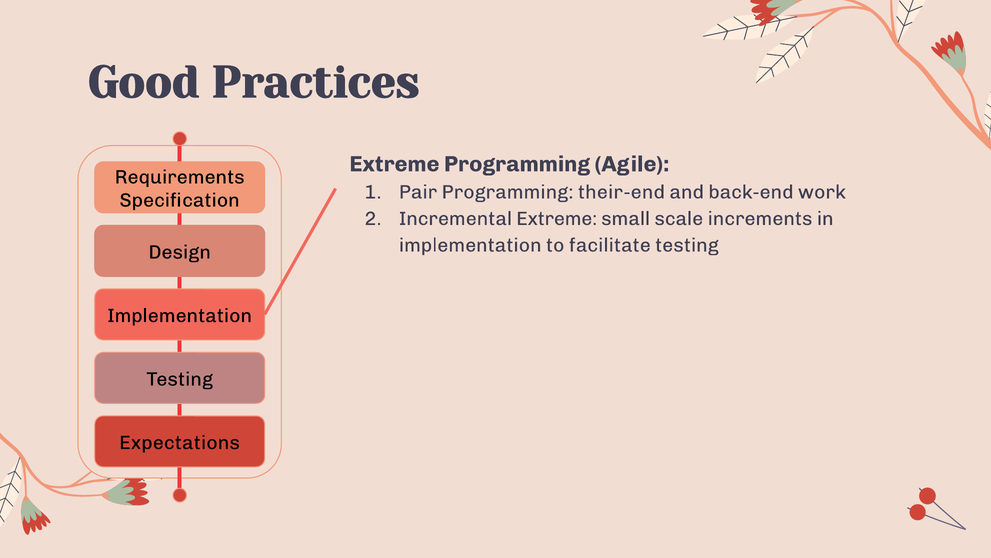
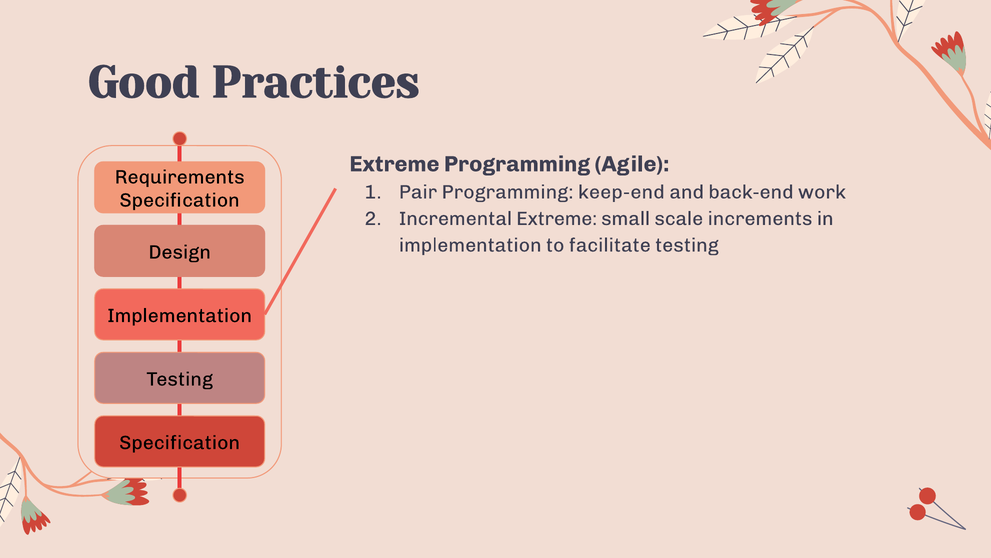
their-end: their-end -> keep-end
Expectations at (180, 442): Expectations -> Specification
